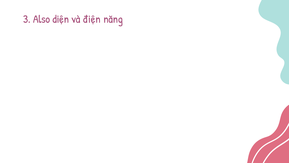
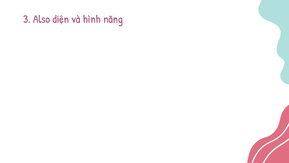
điện: điện -> hình
